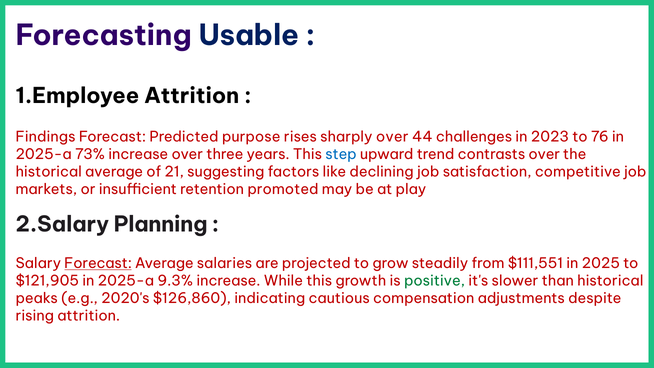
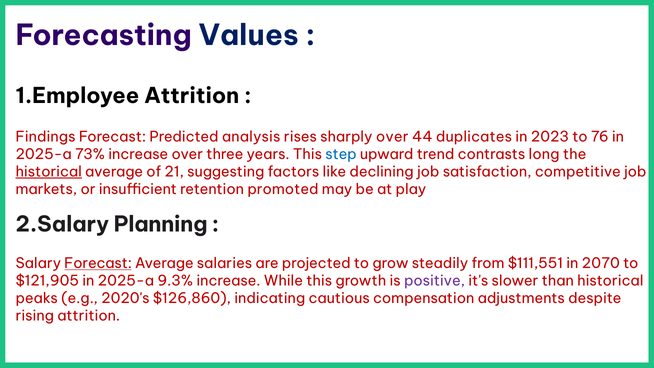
Usable: Usable -> Values
purpose: purpose -> analysis
challenges: challenges -> duplicates
contrasts over: over -> long
historical at (49, 172) underline: none -> present
2025: 2025 -> 2070
positive colour: green -> purple
